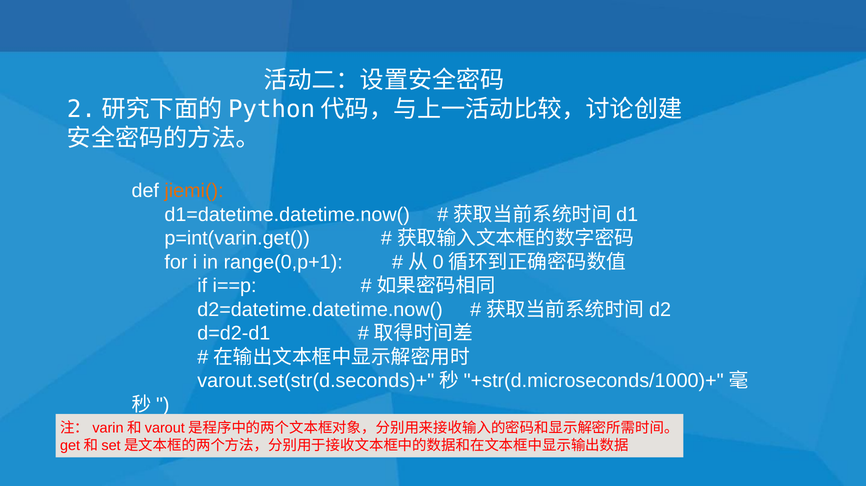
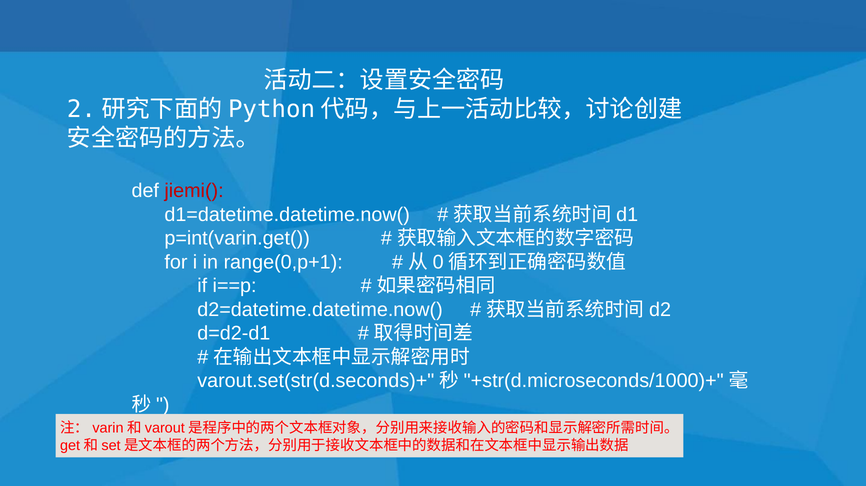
jiemi( colour: orange -> red
